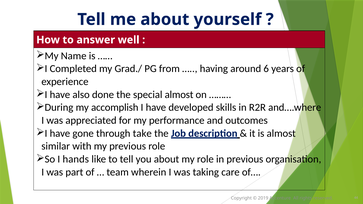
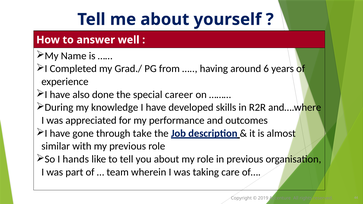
special almost: almost -> career
accomplish: accomplish -> knowledge
